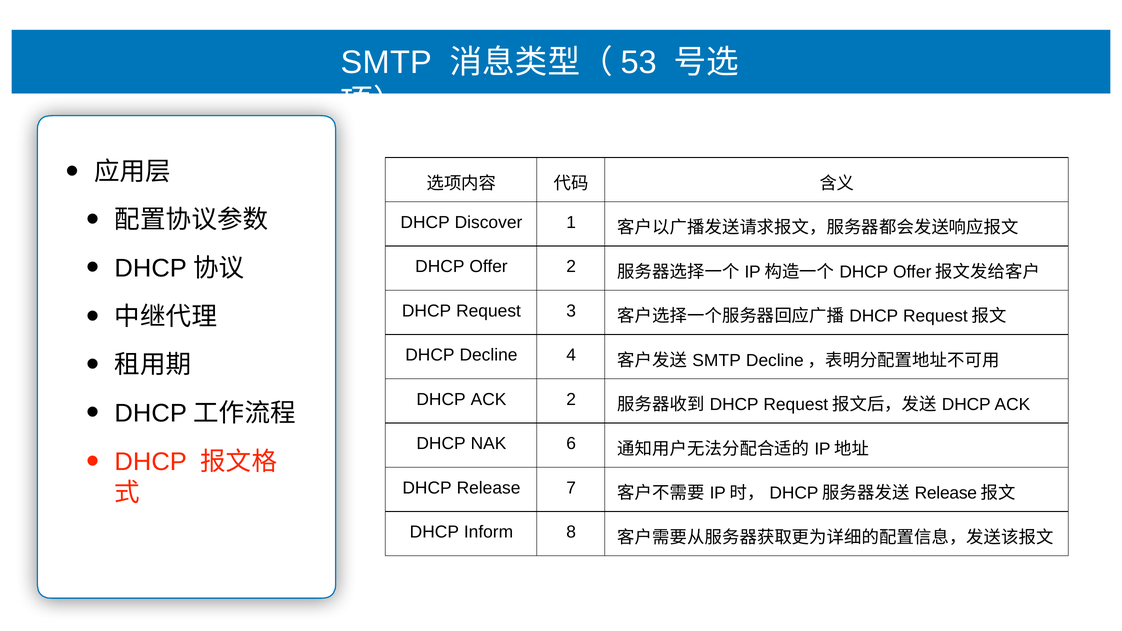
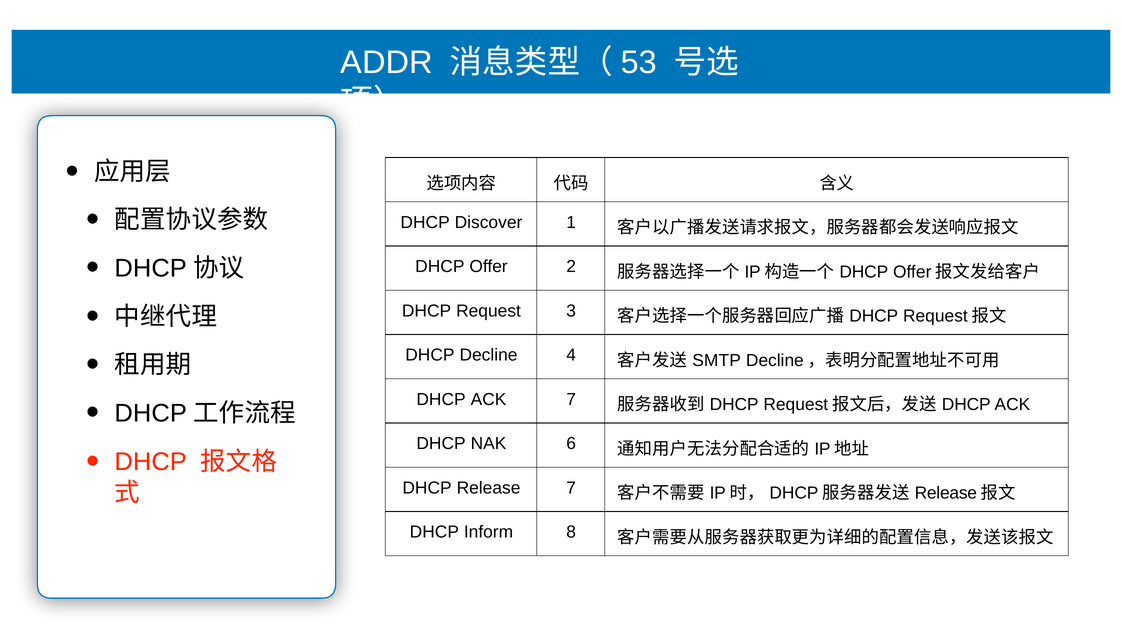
SMTP at (386, 63): SMTP -> ADDR
ACK 2: 2 -> 7
